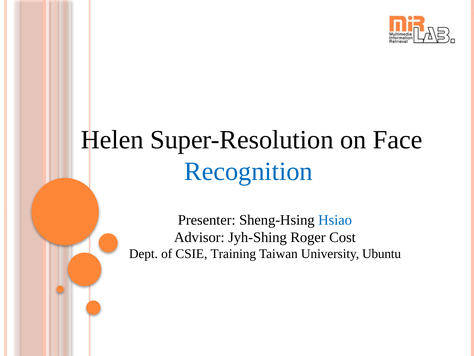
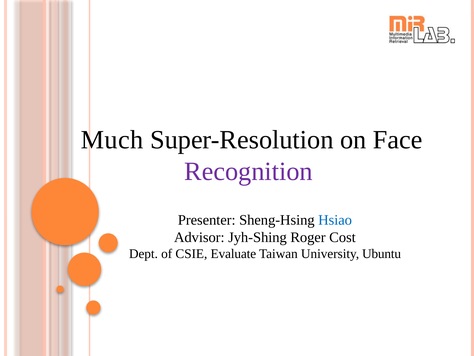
Helen: Helen -> Much
Recognition colour: blue -> purple
Training: Training -> Evaluate
